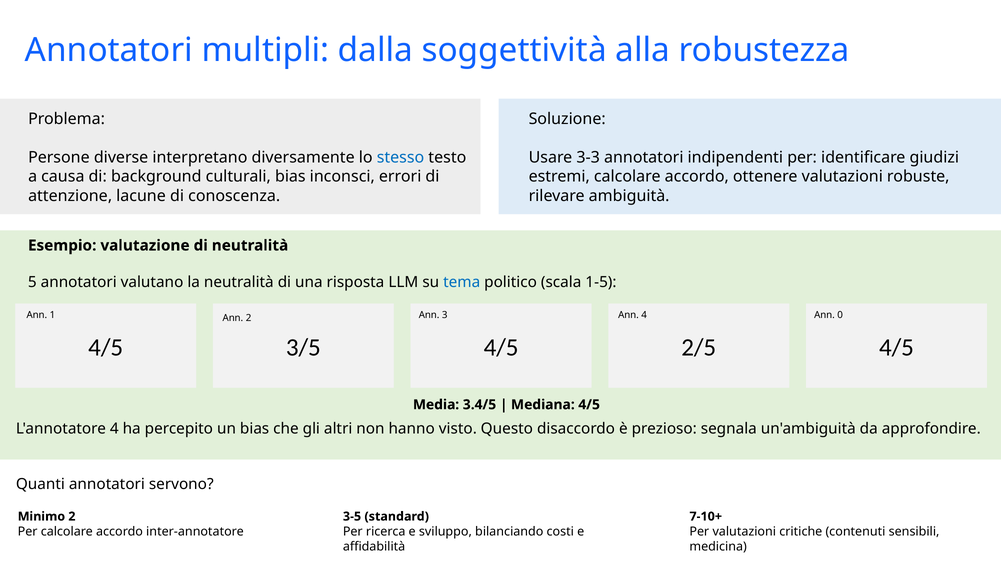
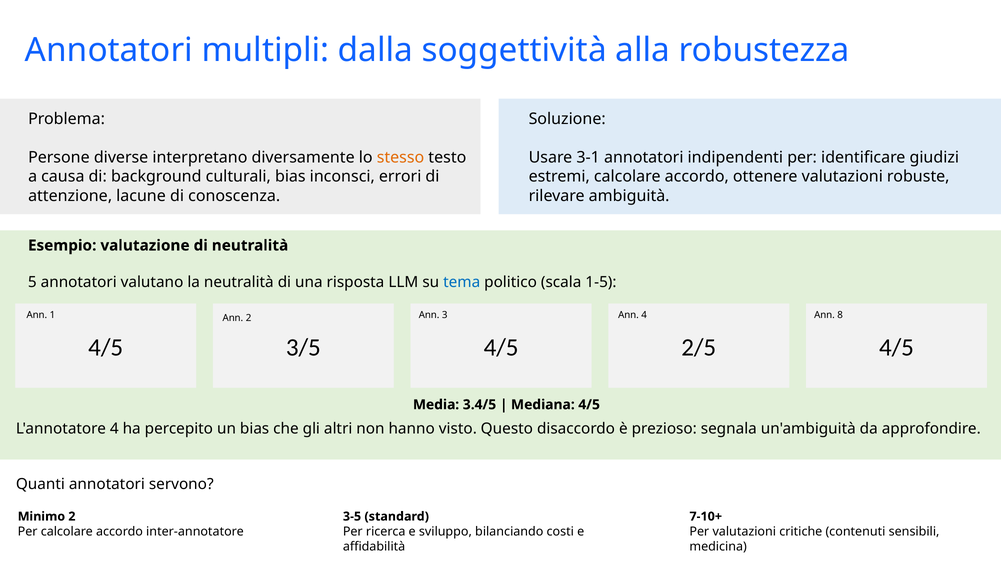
stesso colour: blue -> orange
3-3: 3-3 -> 3-1
0: 0 -> 8
